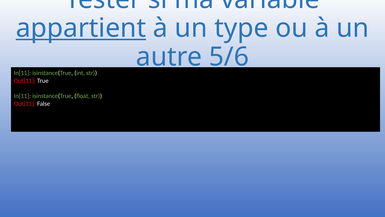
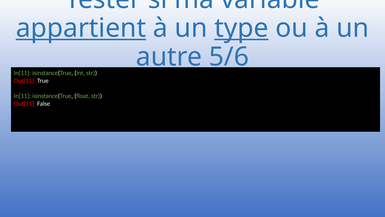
type underline: none -> present
